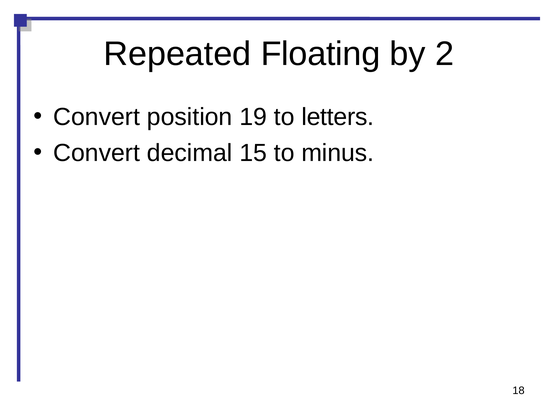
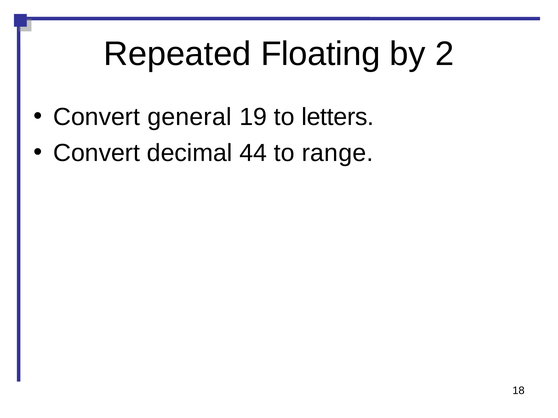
position: position -> general
15: 15 -> 44
minus: minus -> range
